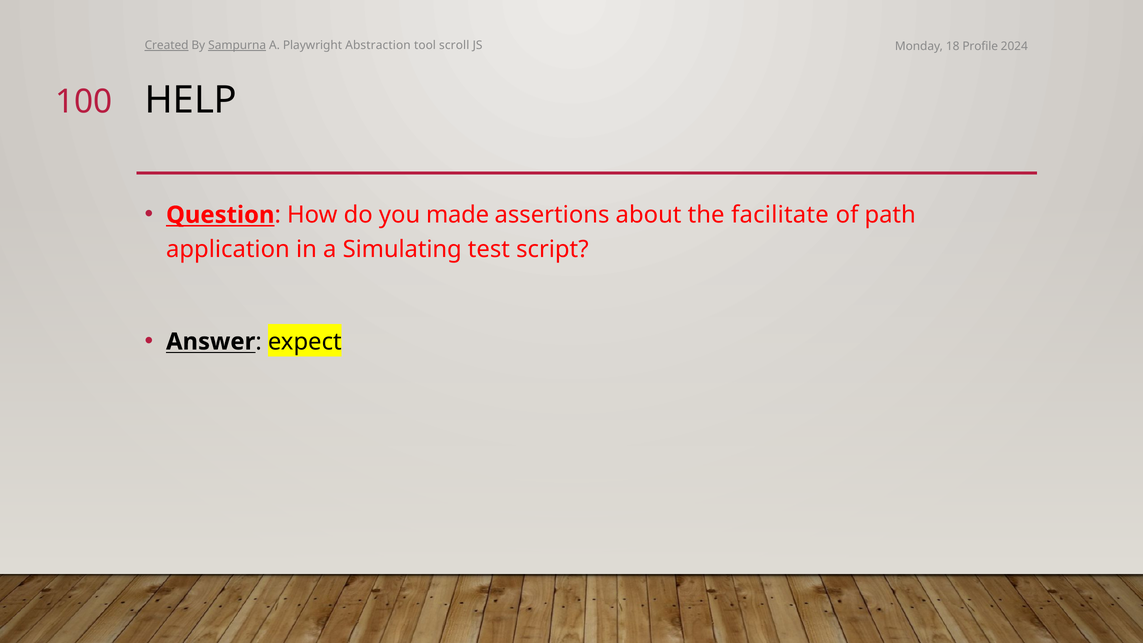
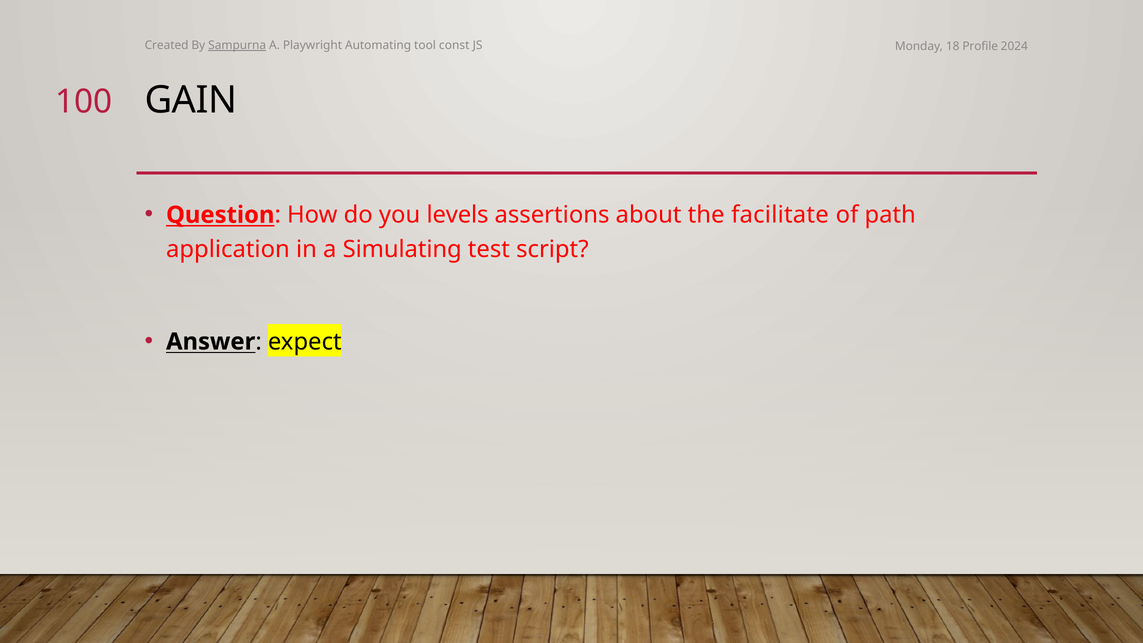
Created underline: present -> none
Abstraction: Abstraction -> Automating
scroll: scroll -> const
HELP: HELP -> GAIN
made: made -> levels
